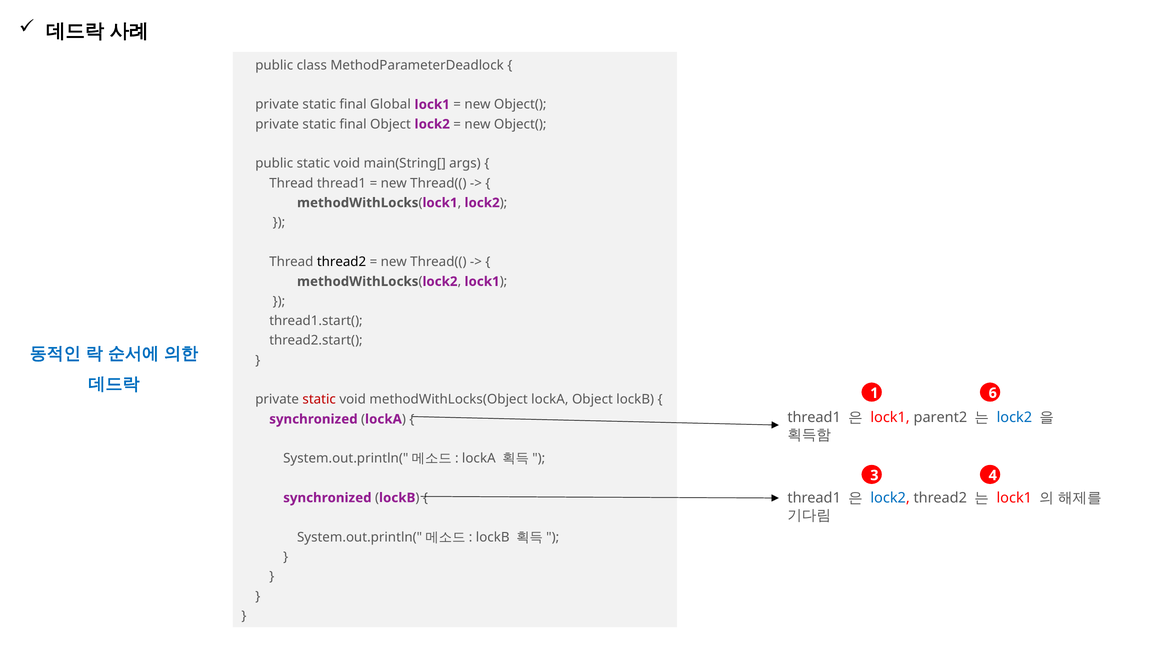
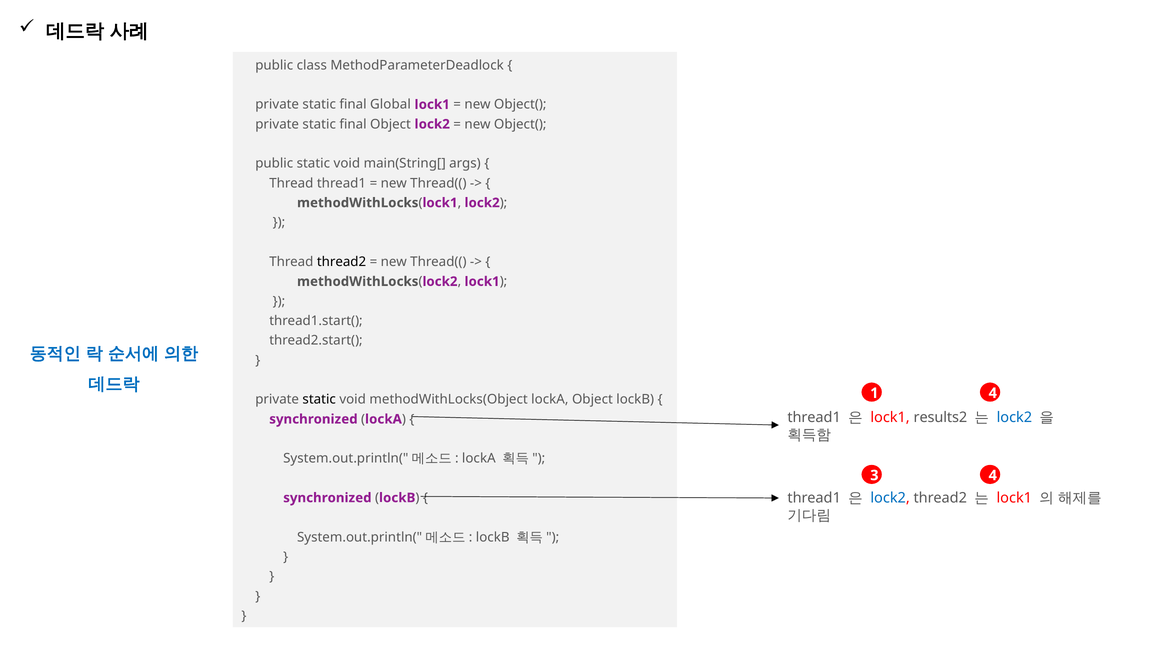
1 6: 6 -> 4
static at (319, 399) colour: red -> black
parent2: parent2 -> results2
